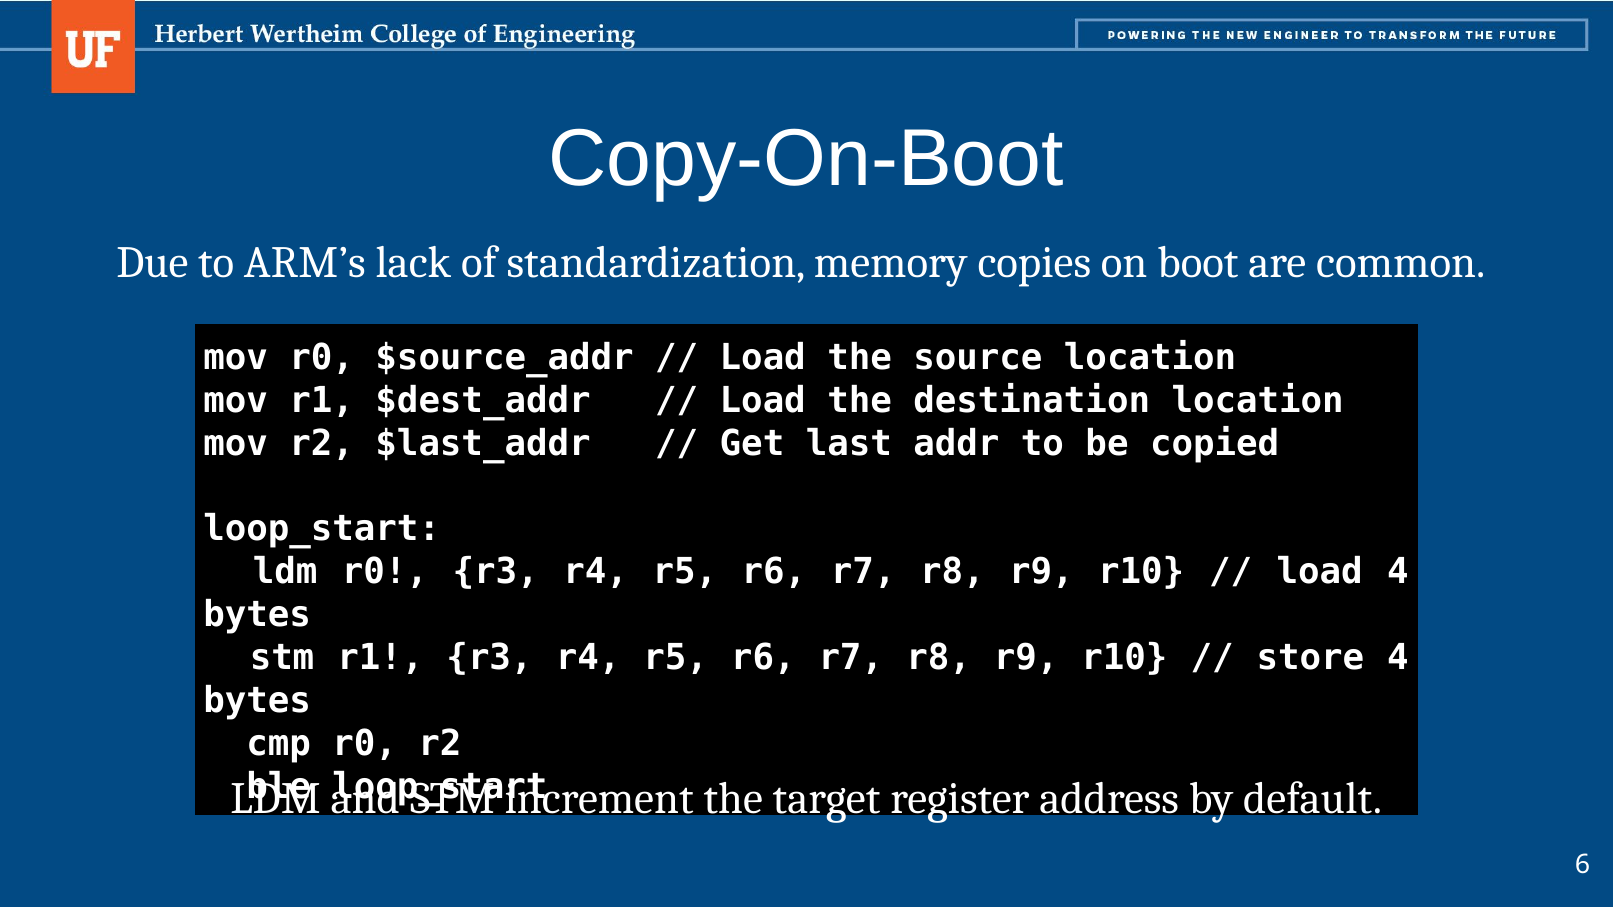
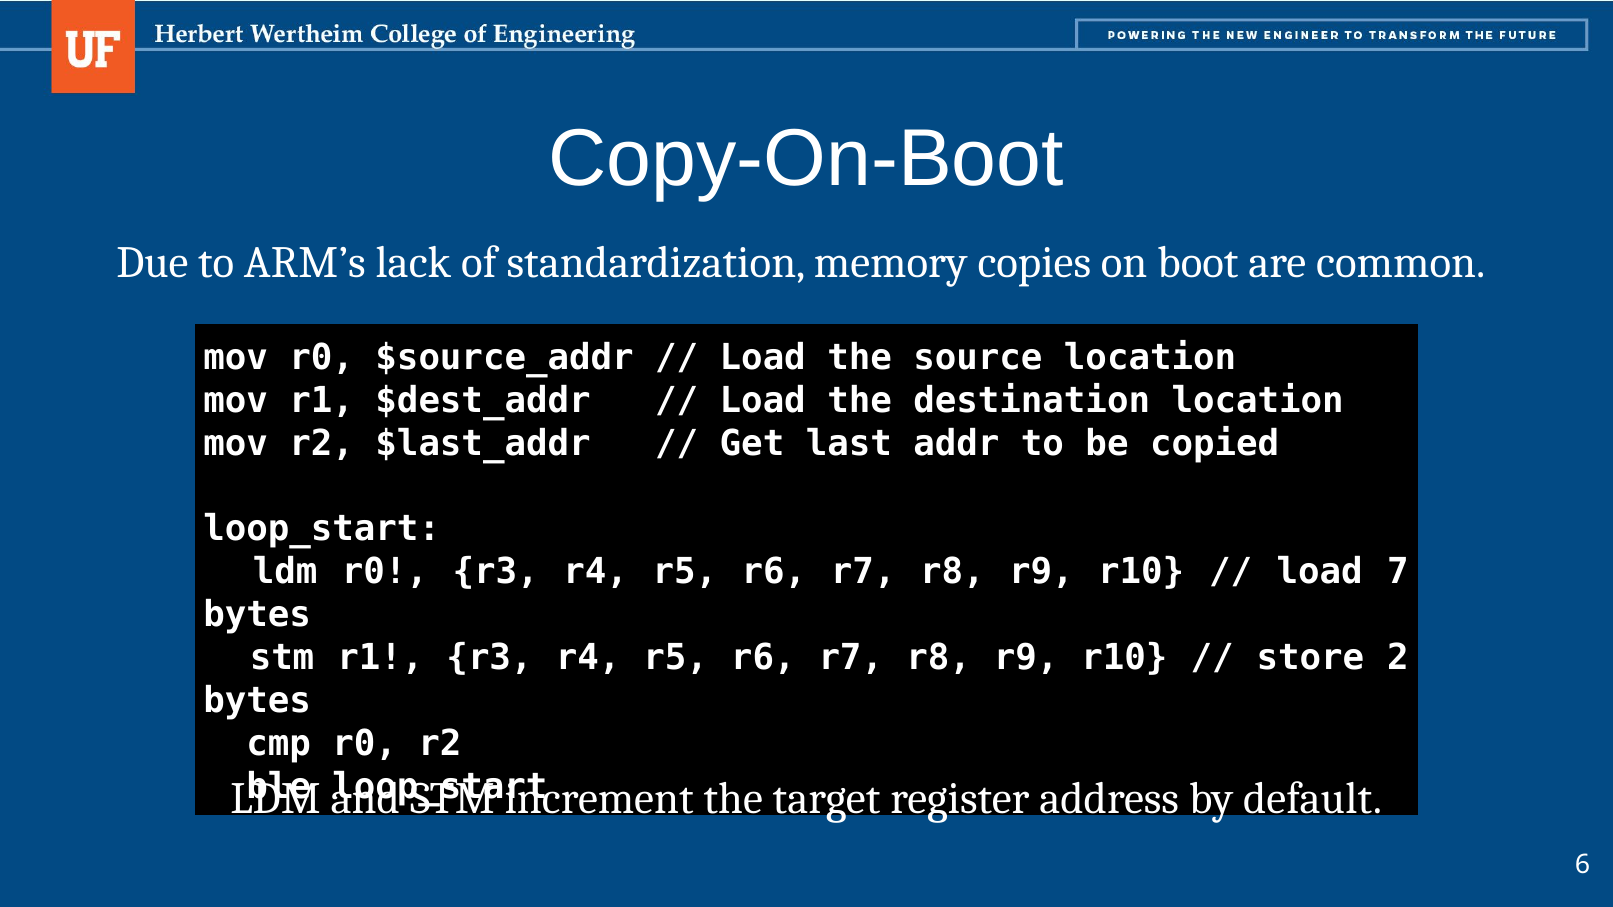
load 4: 4 -> 7
store 4: 4 -> 2
